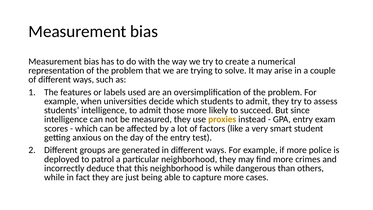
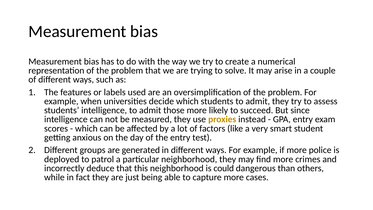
is while: while -> could
